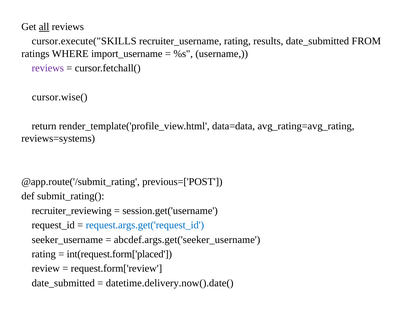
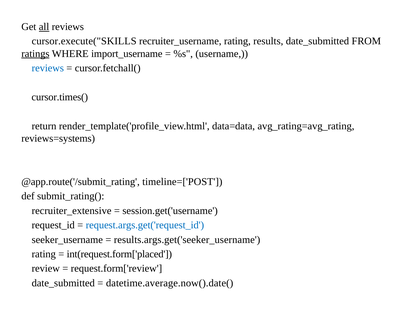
ratings underline: none -> present
reviews at (48, 68) colour: purple -> blue
cursor.wise(: cursor.wise( -> cursor.times(
previous=['POST: previous=['POST -> timeline=['POST
recruiter_reviewing: recruiter_reviewing -> recruiter_extensive
abcdef.args.get('seeker_username: abcdef.args.get('seeker_username -> results.args.get('seeker_username
datetime.delivery.now().date(: datetime.delivery.now().date( -> datetime.average.now().date(
